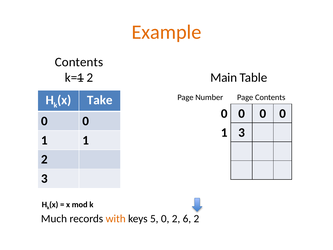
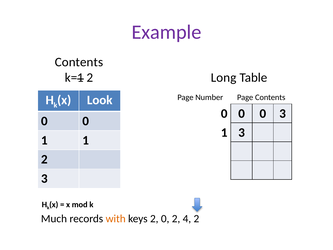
Example colour: orange -> purple
Main: Main -> Long
Take: Take -> Look
0 0 0 0: 0 -> 3
keys 5: 5 -> 2
6: 6 -> 4
